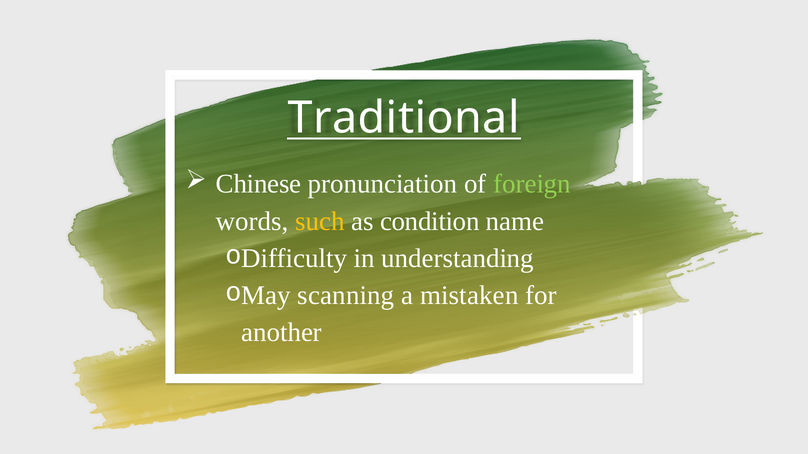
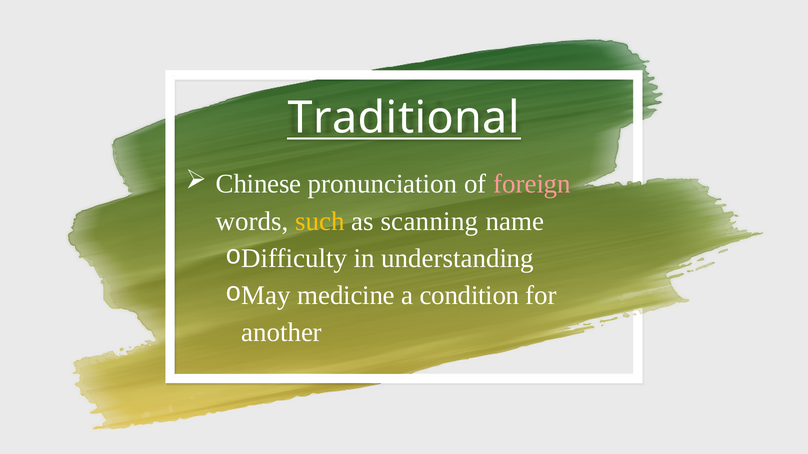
foreign colour: light green -> pink
condition: condition -> scanning
scanning: scanning -> medicine
mistaken: mistaken -> condition
